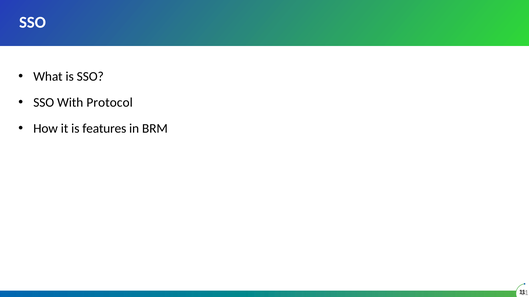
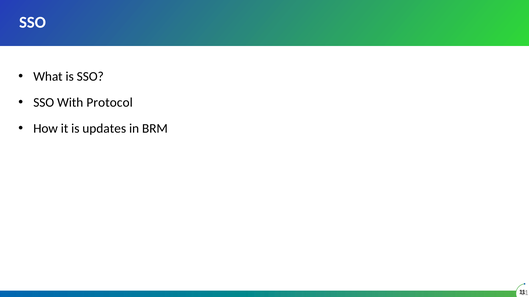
features: features -> updates
